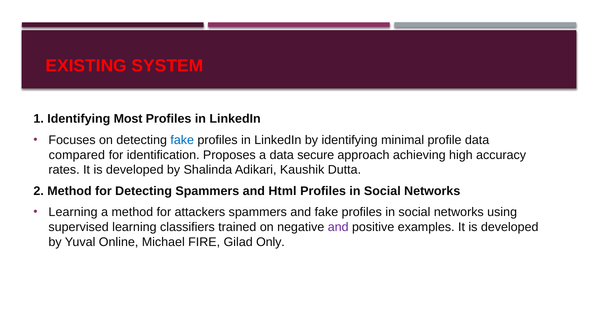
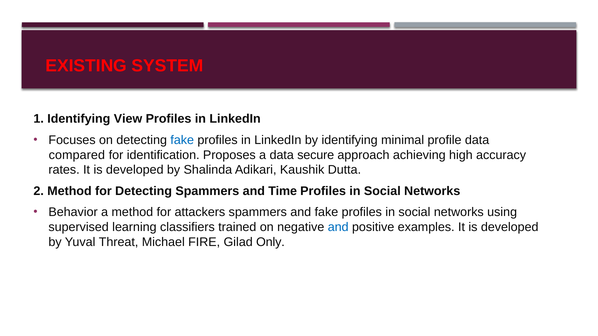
Most: Most -> View
Html: Html -> Time
Learning at (73, 212): Learning -> Behavior
and at (338, 227) colour: purple -> blue
Online: Online -> Threat
